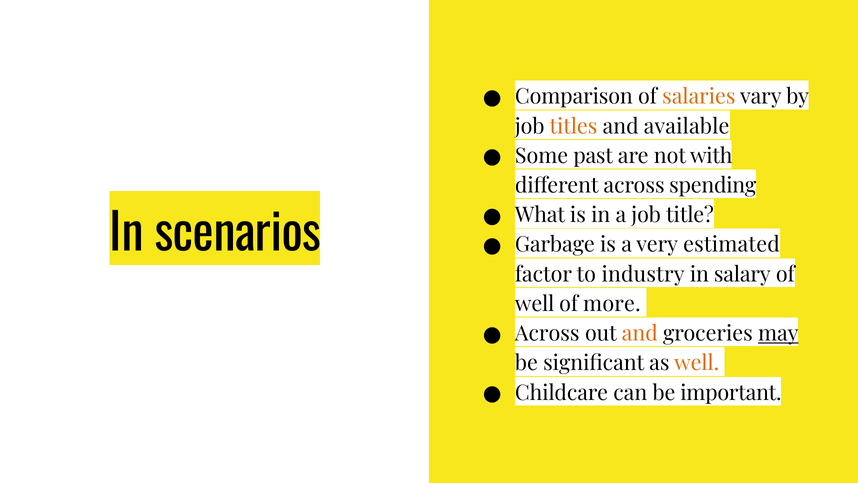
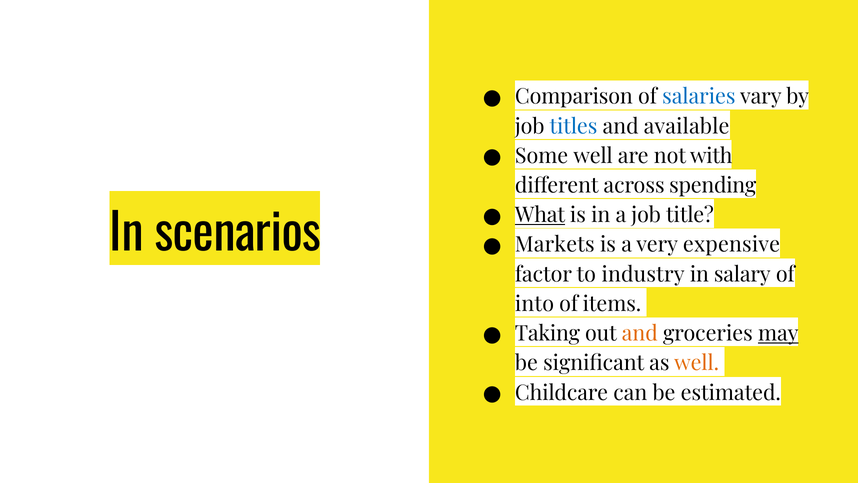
salaries colour: orange -> blue
titles colour: orange -> blue
Some past: past -> well
What underline: none -> present
Garbage: Garbage -> Markets
estimated: estimated -> expensive
well at (535, 304): well -> into
more: more -> items
Across at (547, 333): Across -> Taking
important: important -> estimated
